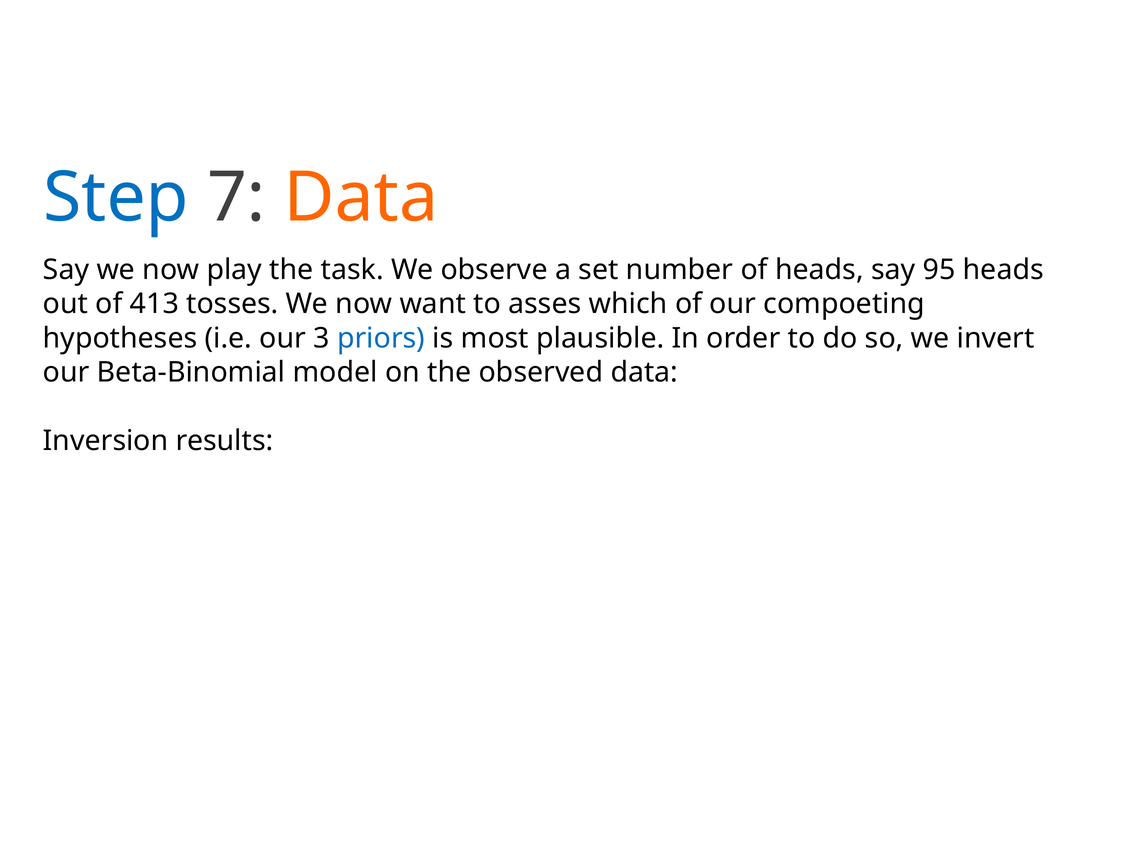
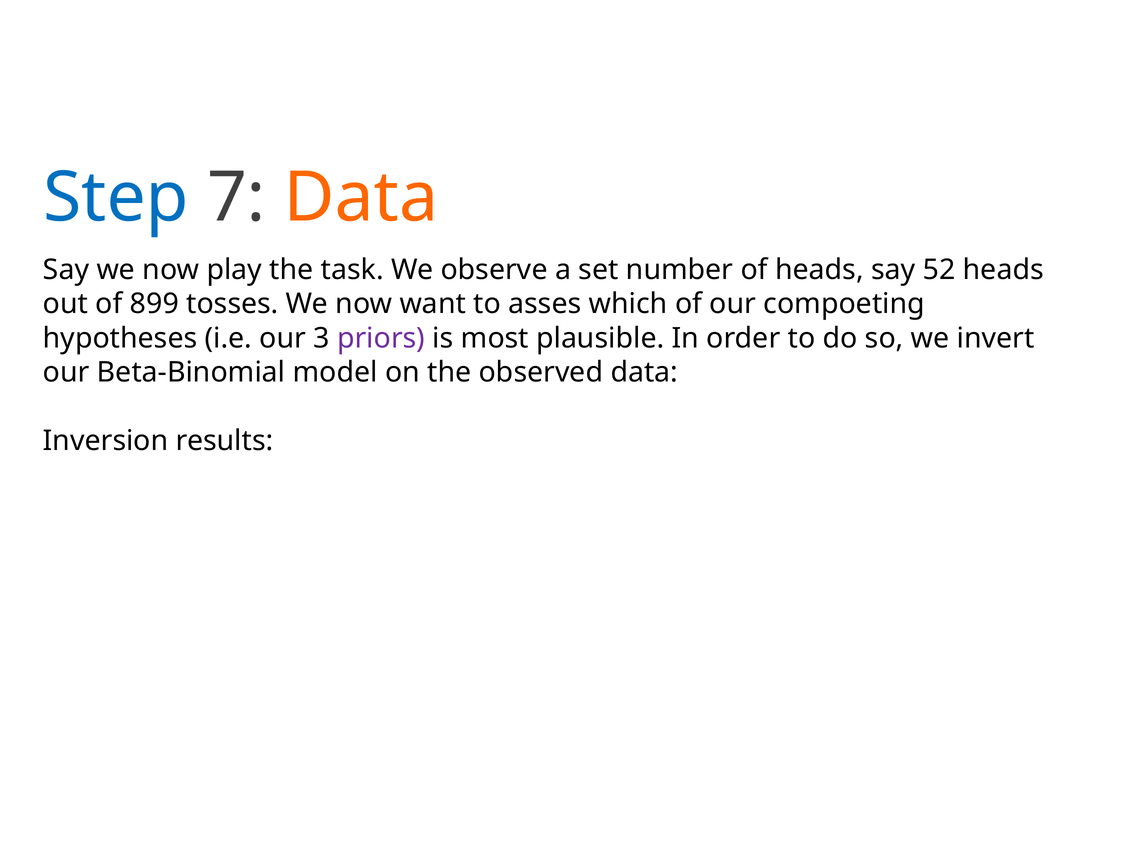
95: 95 -> 52
413: 413 -> 899
priors colour: blue -> purple
